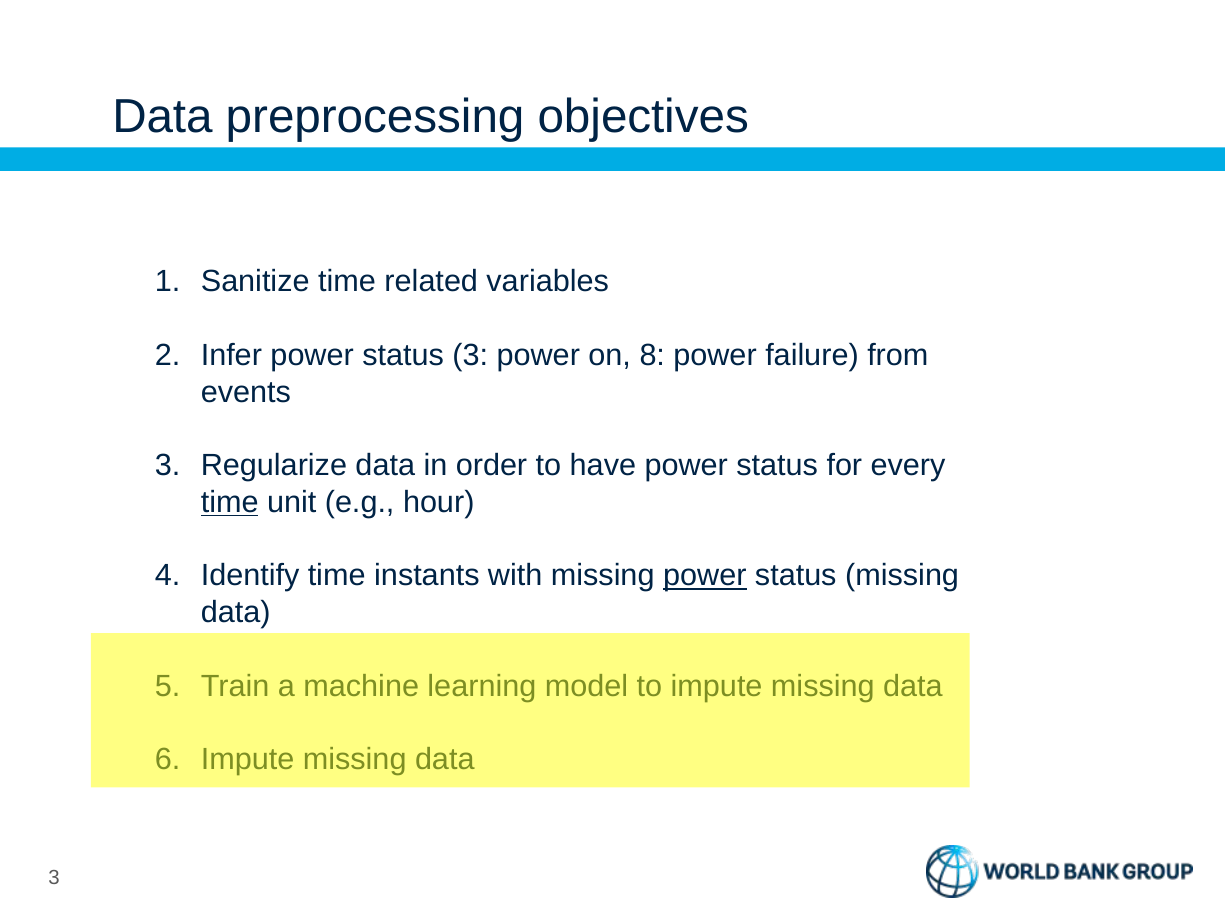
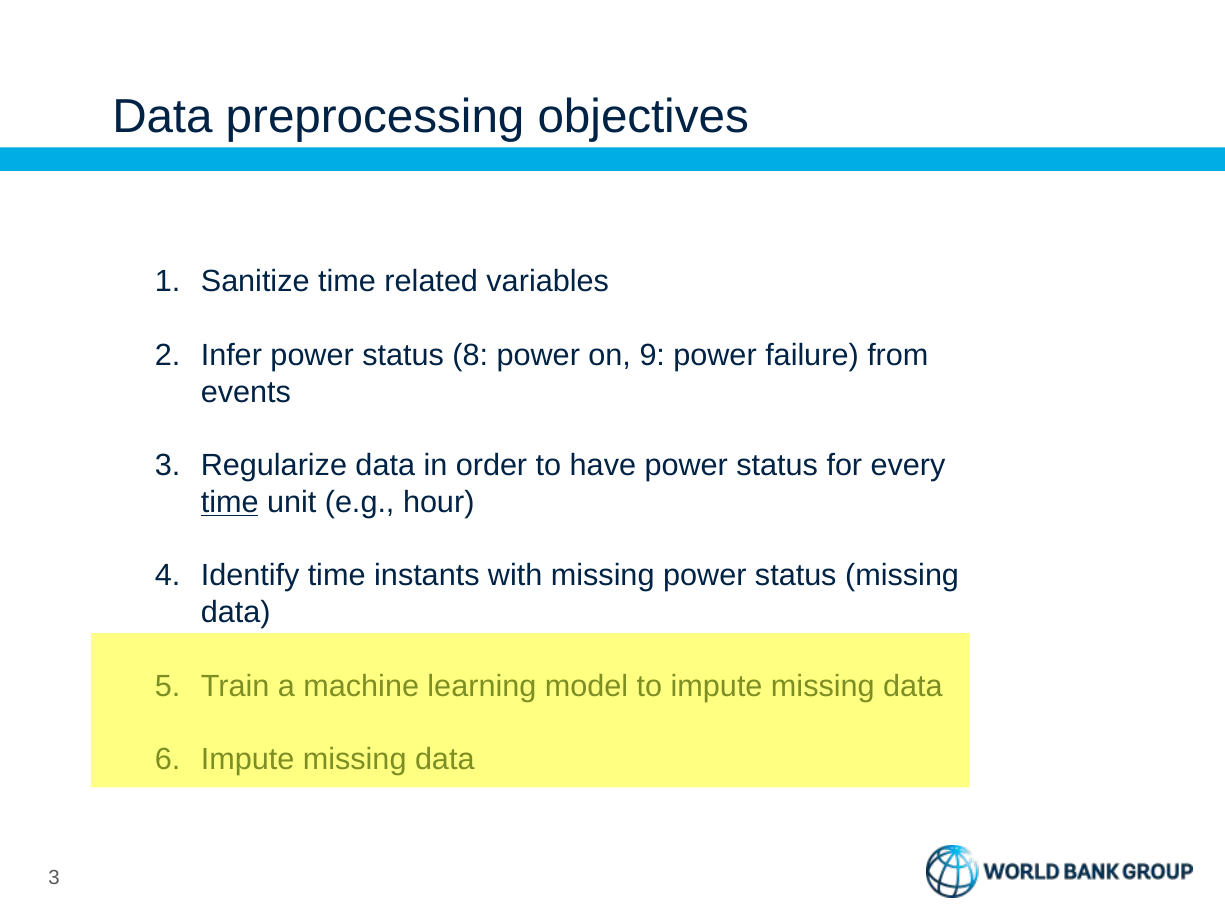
status 3: 3 -> 8
8: 8 -> 9
power at (705, 576) underline: present -> none
